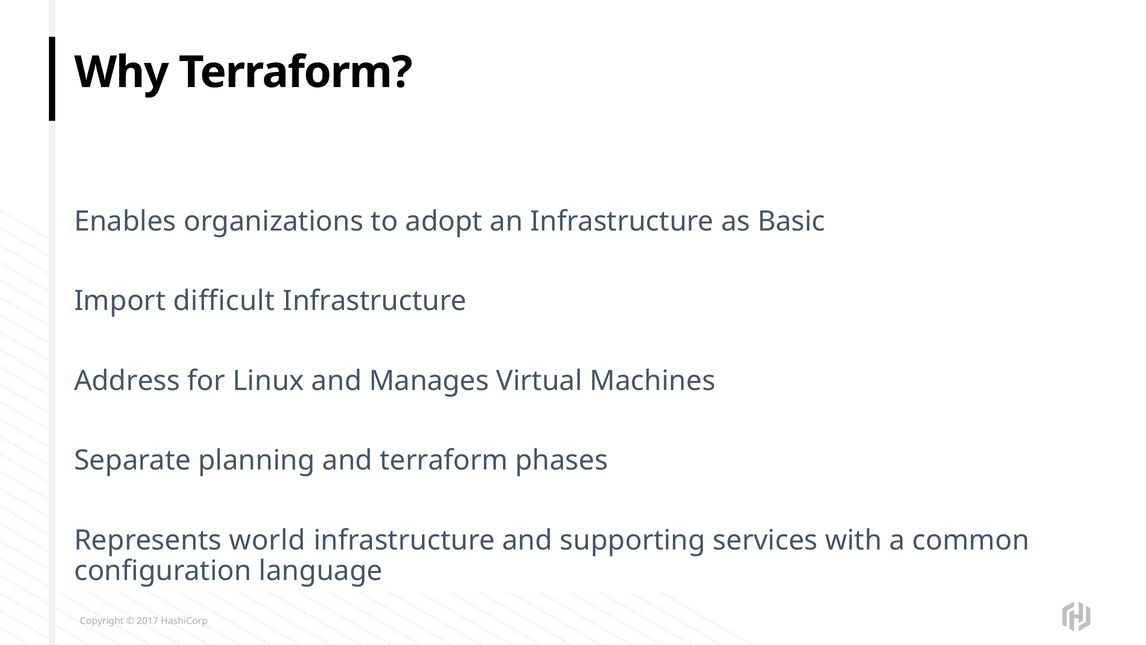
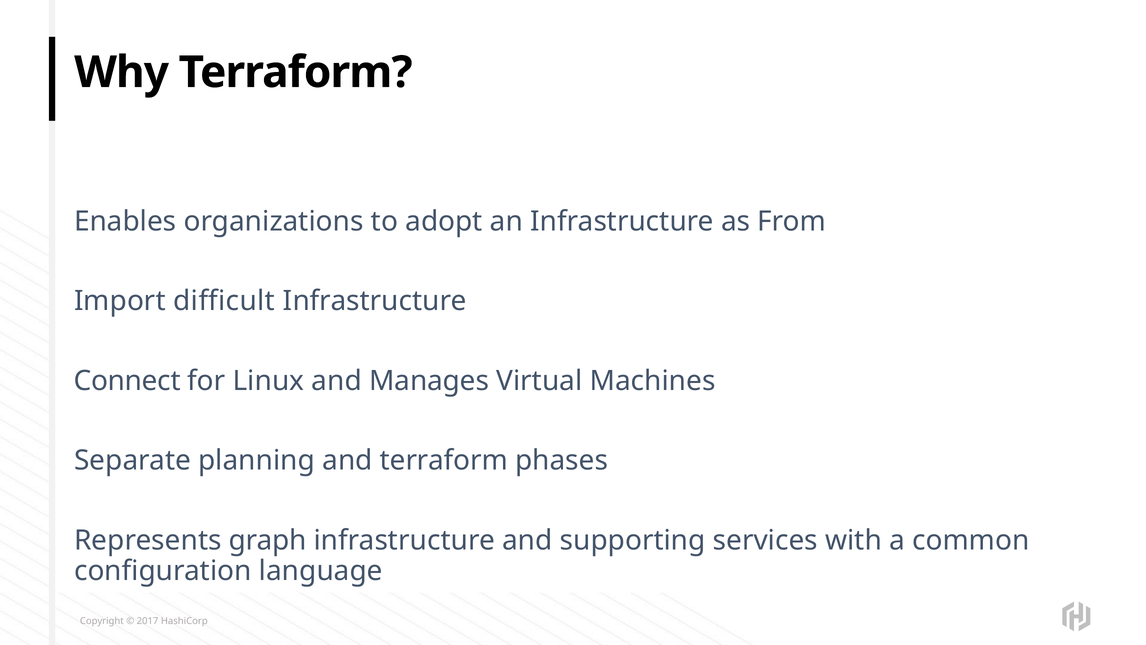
Basic: Basic -> From
Address: Address -> Connect
world: world -> graph
